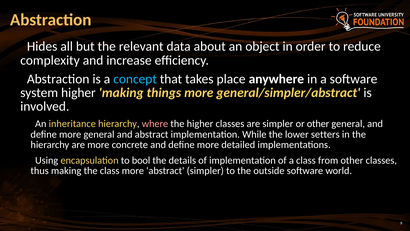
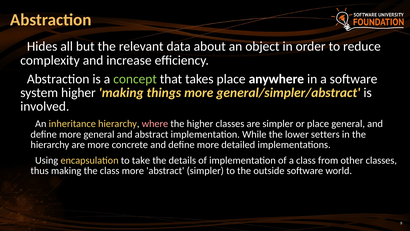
concept colour: light blue -> light green
or other: other -> place
bool: bool -> take
